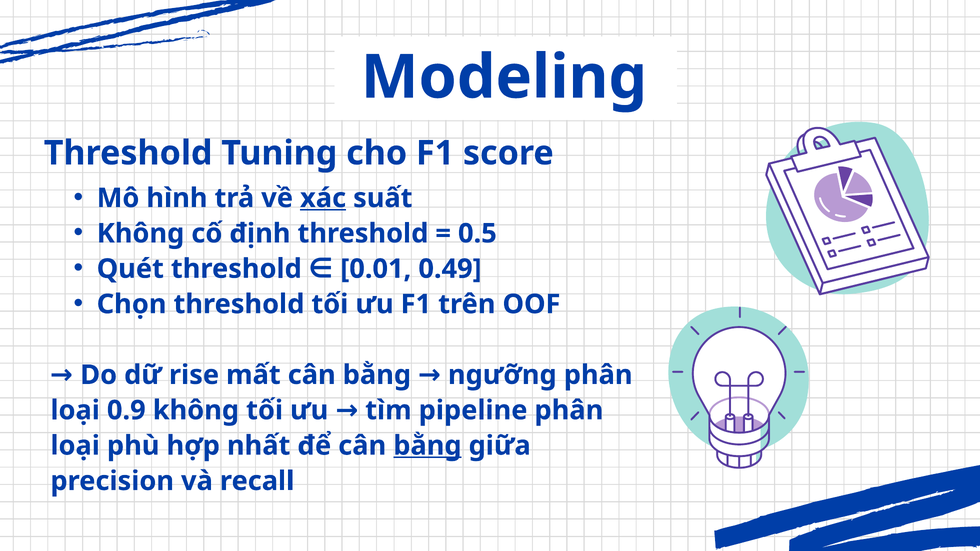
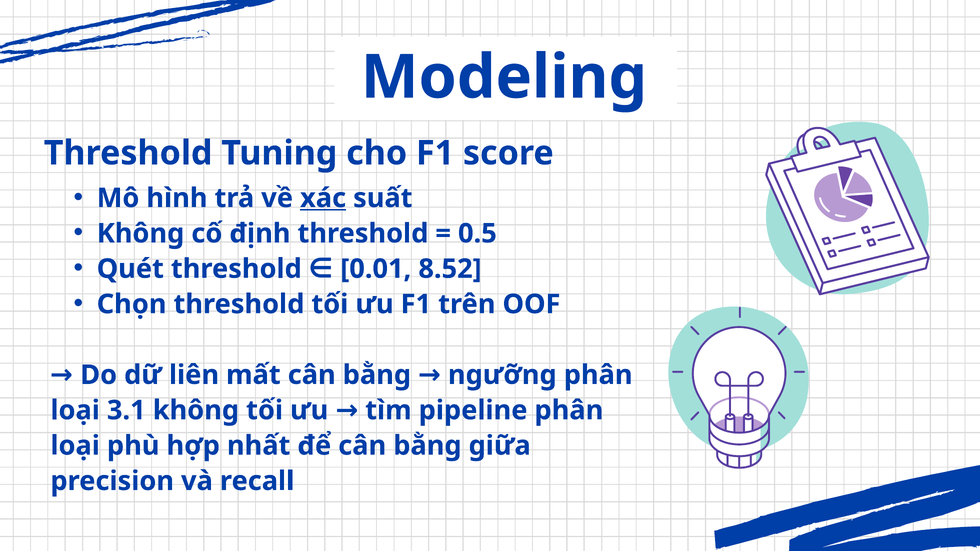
0.49: 0.49 -> 8.52
rise: rise -> liên
0.9: 0.9 -> 3.1
bằng at (427, 446) underline: present -> none
